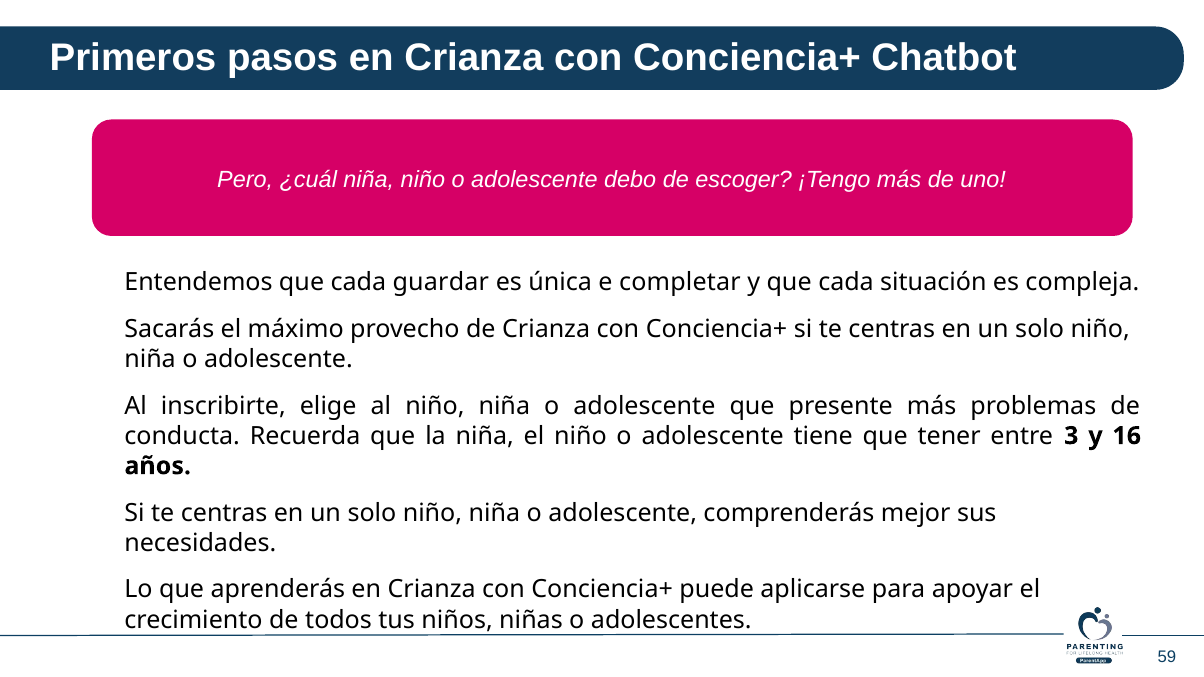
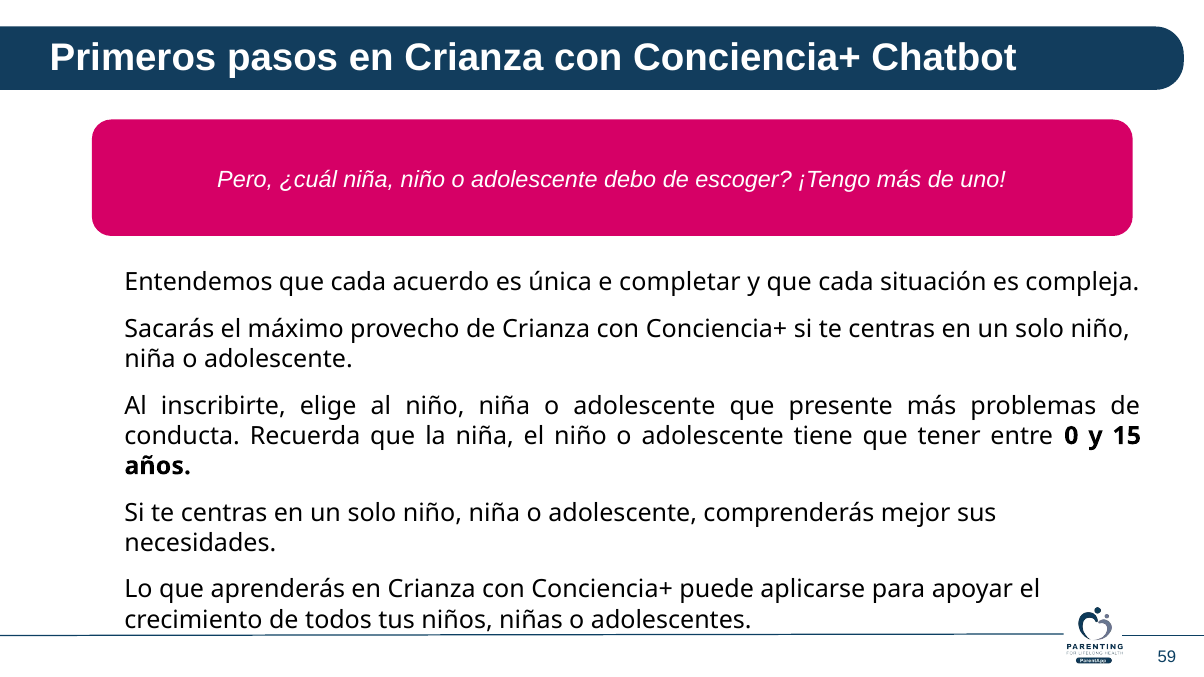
guardar: guardar -> acuerdo
3: 3 -> 0
16: 16 -> 15
